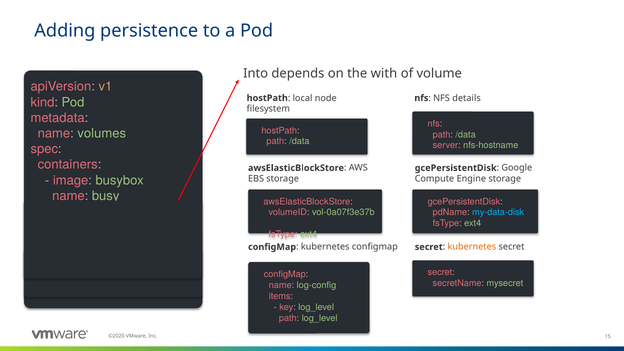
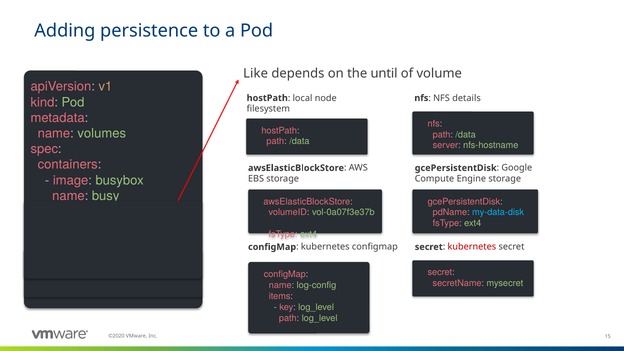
Into: Into -> Like
with: with -> until
kubernetes at (472, 247) colour: orange -> red
